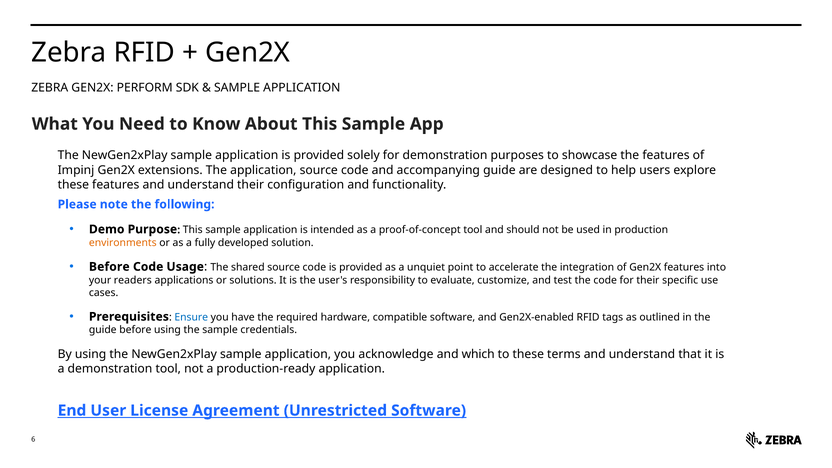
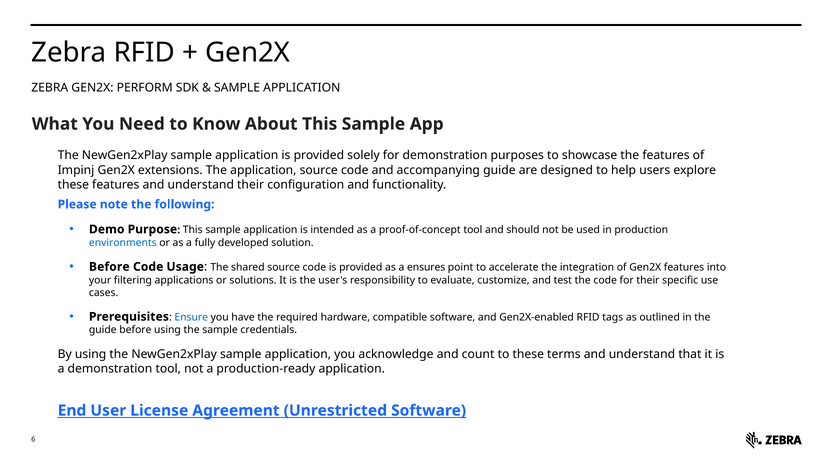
environments colour: orange -> blue
unquiet: unquiet -> ensures
readers: readers -> filtering
which: which -> count
